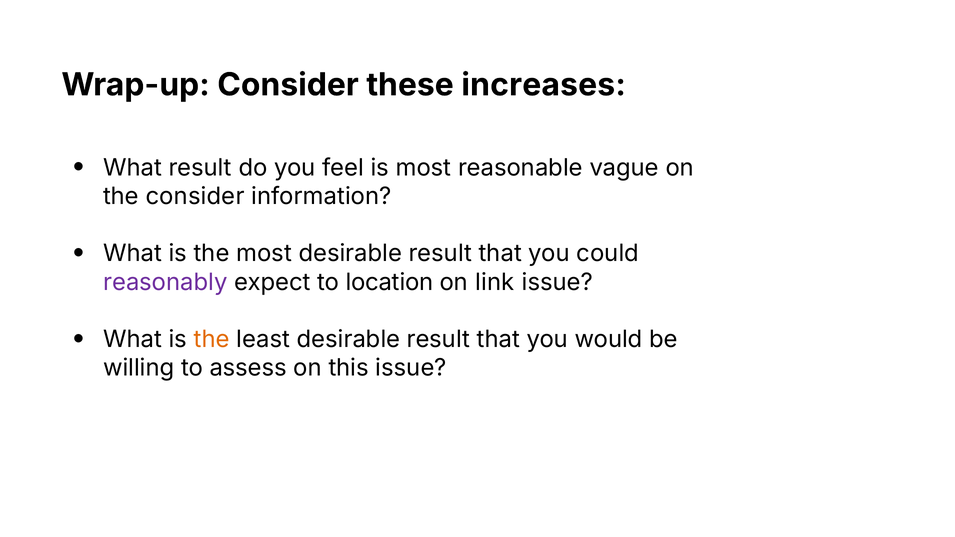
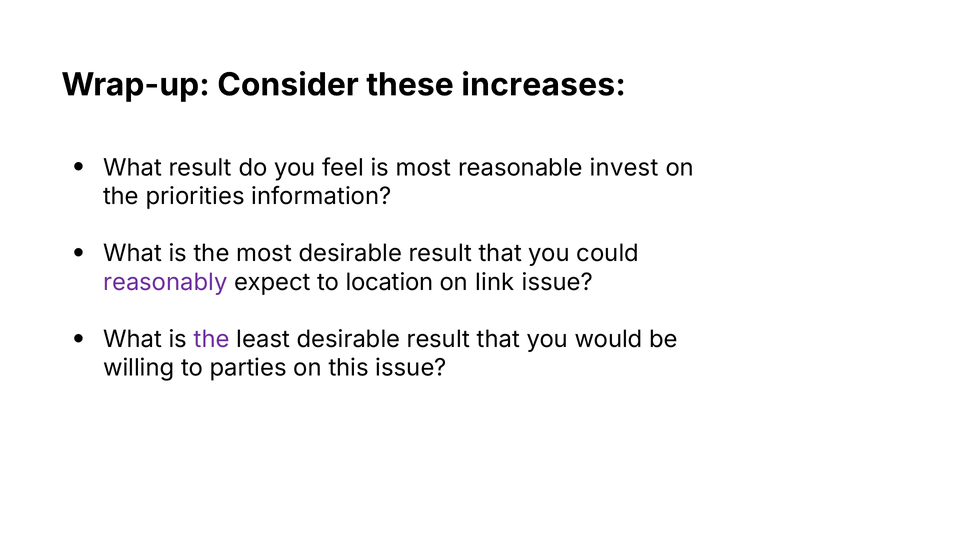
vague: vague -> invest
the consider: consider -> priorities
the at (212, 340) colour: orange -> purple
assess: assess -> parties
